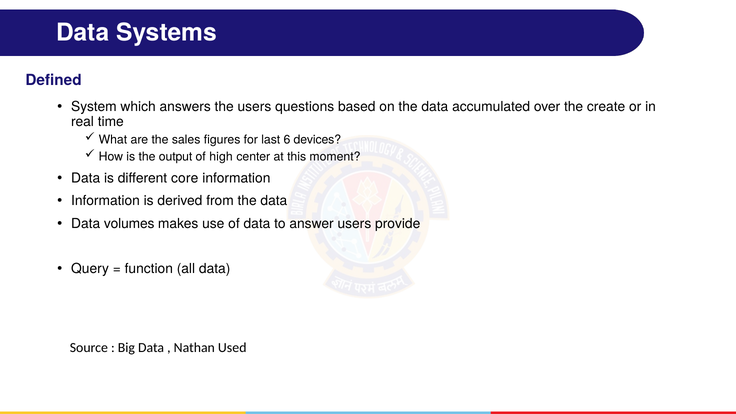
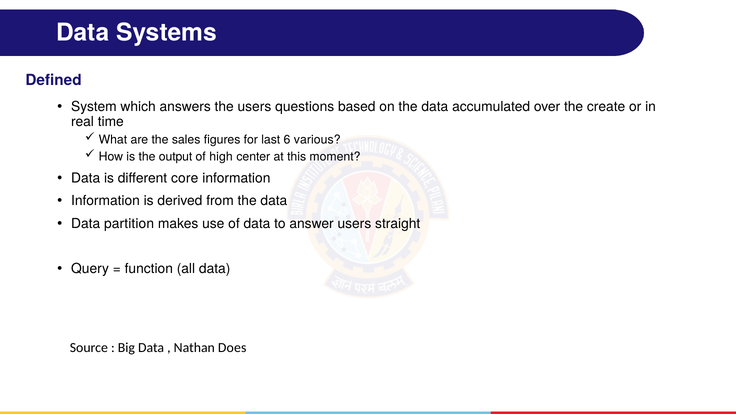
devices: devices -> various
volumes: volumes -> partition
provide: provide -> straight
Used: Used -> Does
